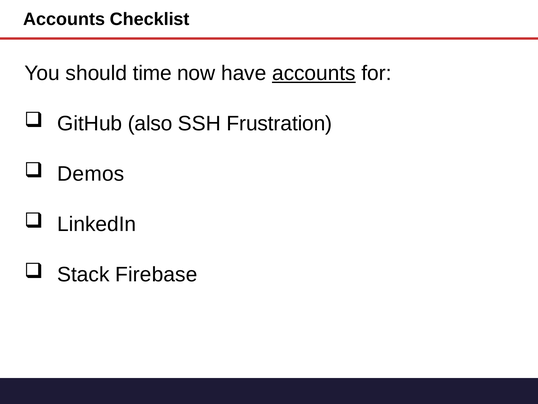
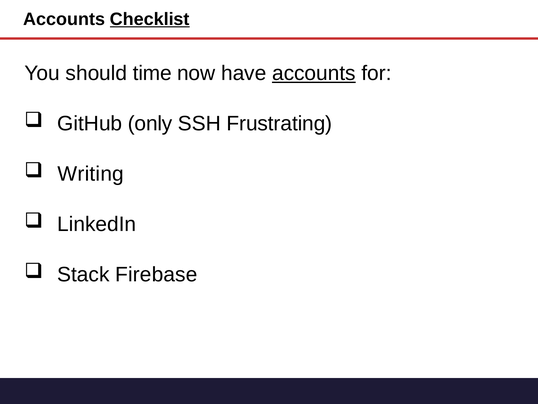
Checklist underline: none -> present
also: also -> only
Frustration: Frustration -> Frustrating
Demos: Demos -> Writing
